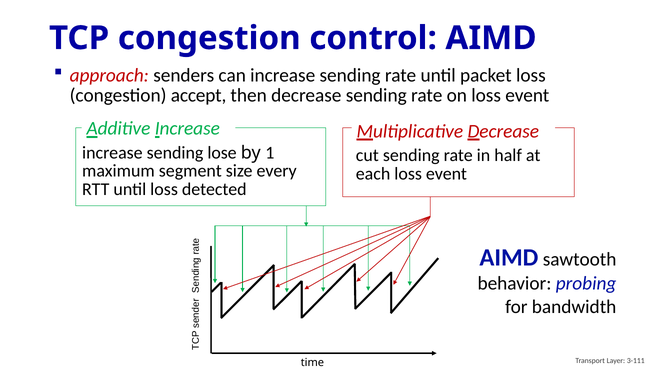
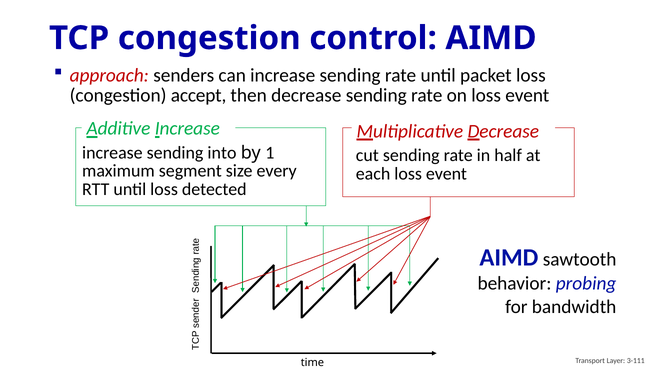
lose: lose -> into
